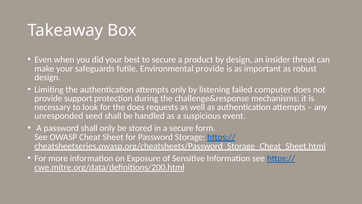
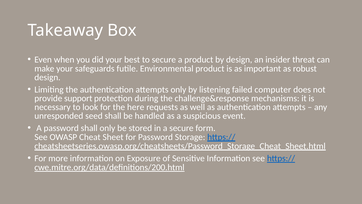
Environmental provide: provide -> product
the does: does -> here
